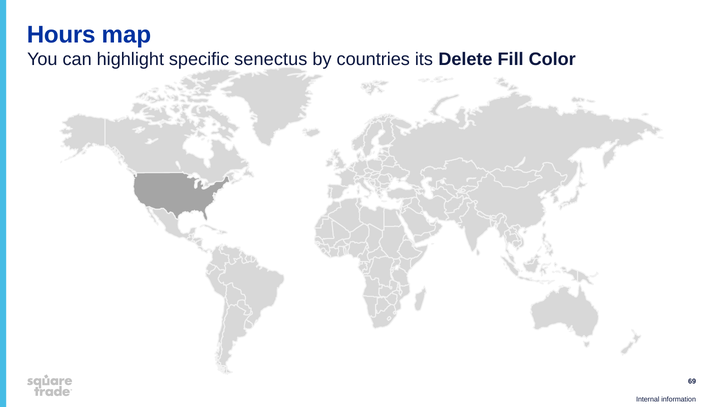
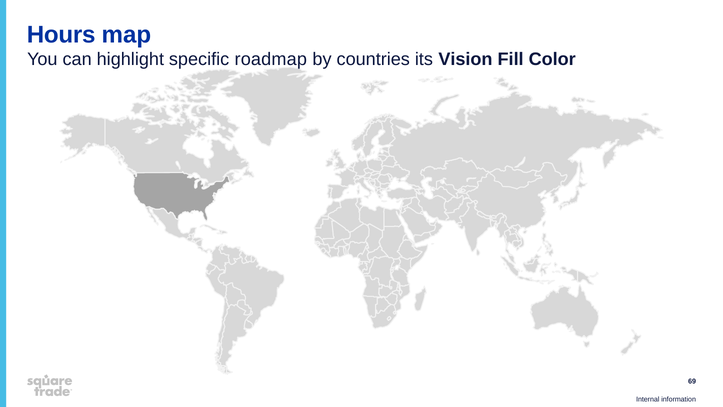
senectus: senectus -> roadmap
Delete: Delete -> Vision
